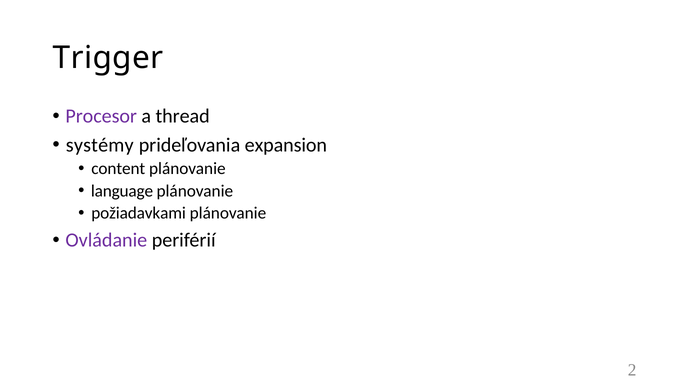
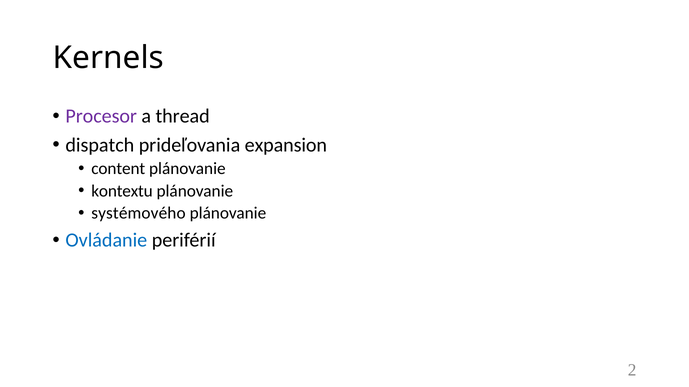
Trigger: Trigger -> Kernels
systémy: systémy -> dispatch
language: language -> kontextu
požiadavkami: požiadavkami -> systémového
Ovládanie colour: purple -> blue
